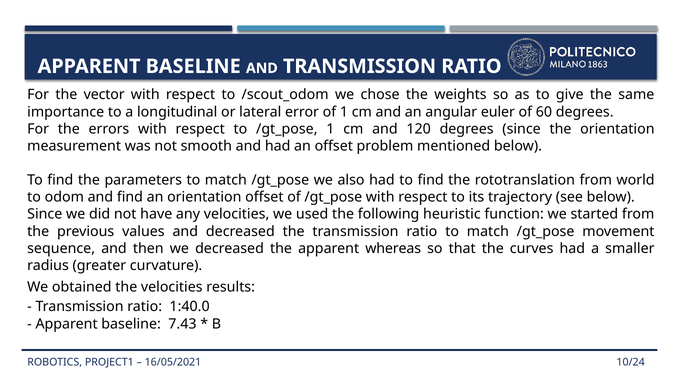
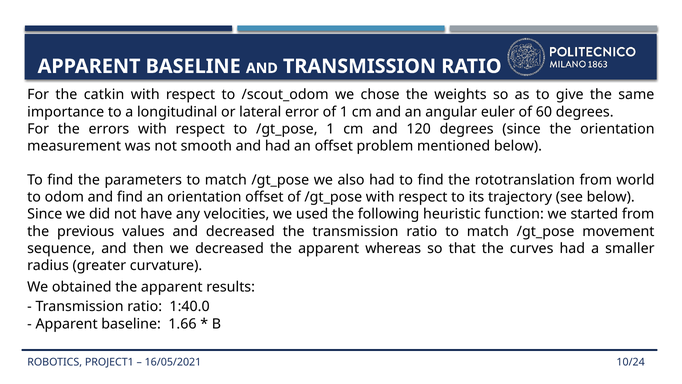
vector: vector -> catkin
obtained the velocities: velocities -> apparent
7.43: 7.43 -> 1.66
